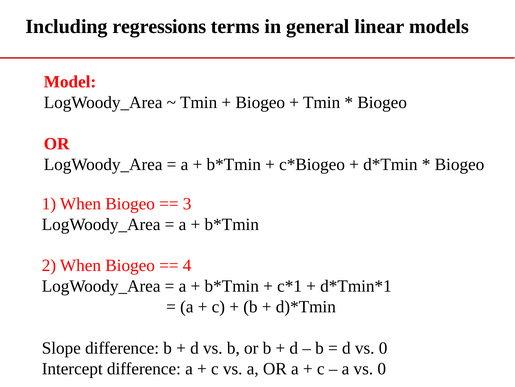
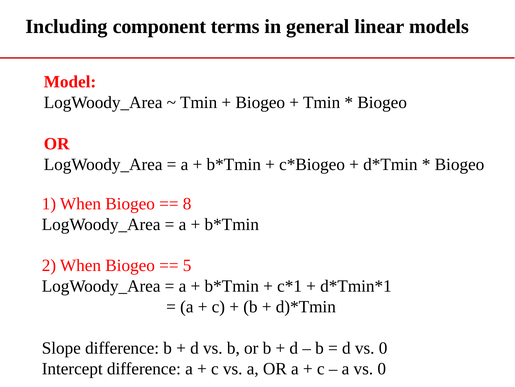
regressions: regressions -> component
3: 3 -> 8
4: 4 -> 5
